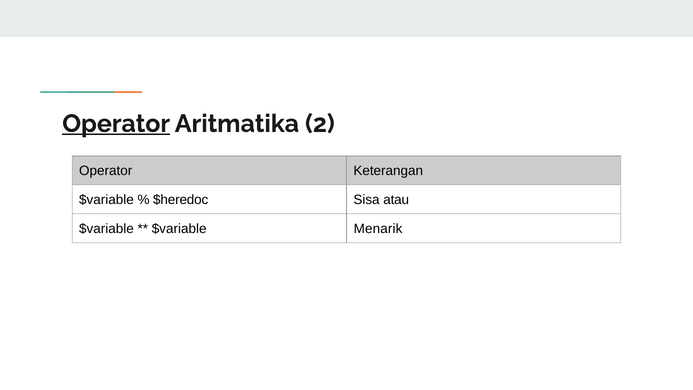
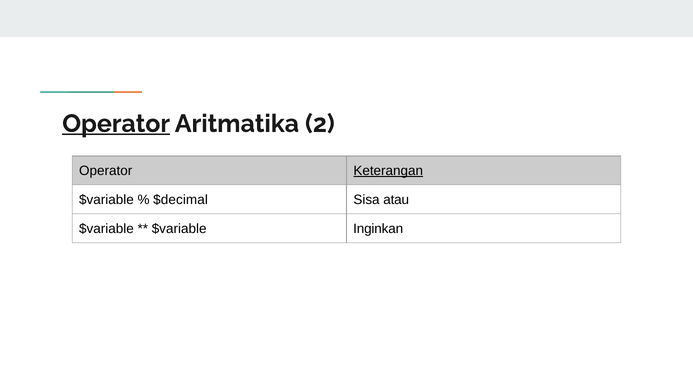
Keterangan underline: none -> present
$heredoc: $heredoc -> $decimal
Menarik: Menarik -> Inginkan
